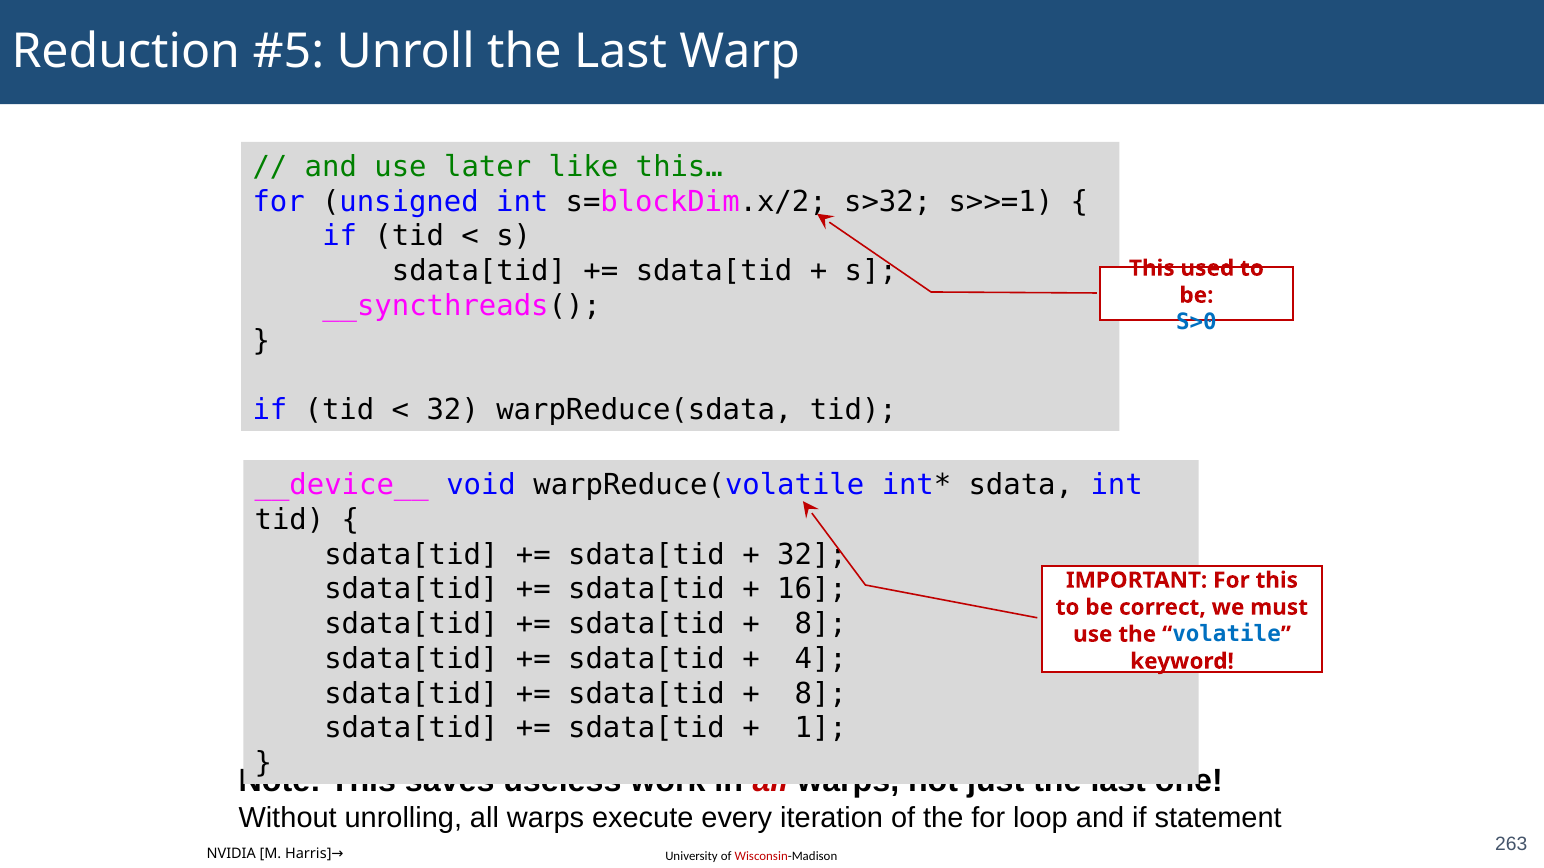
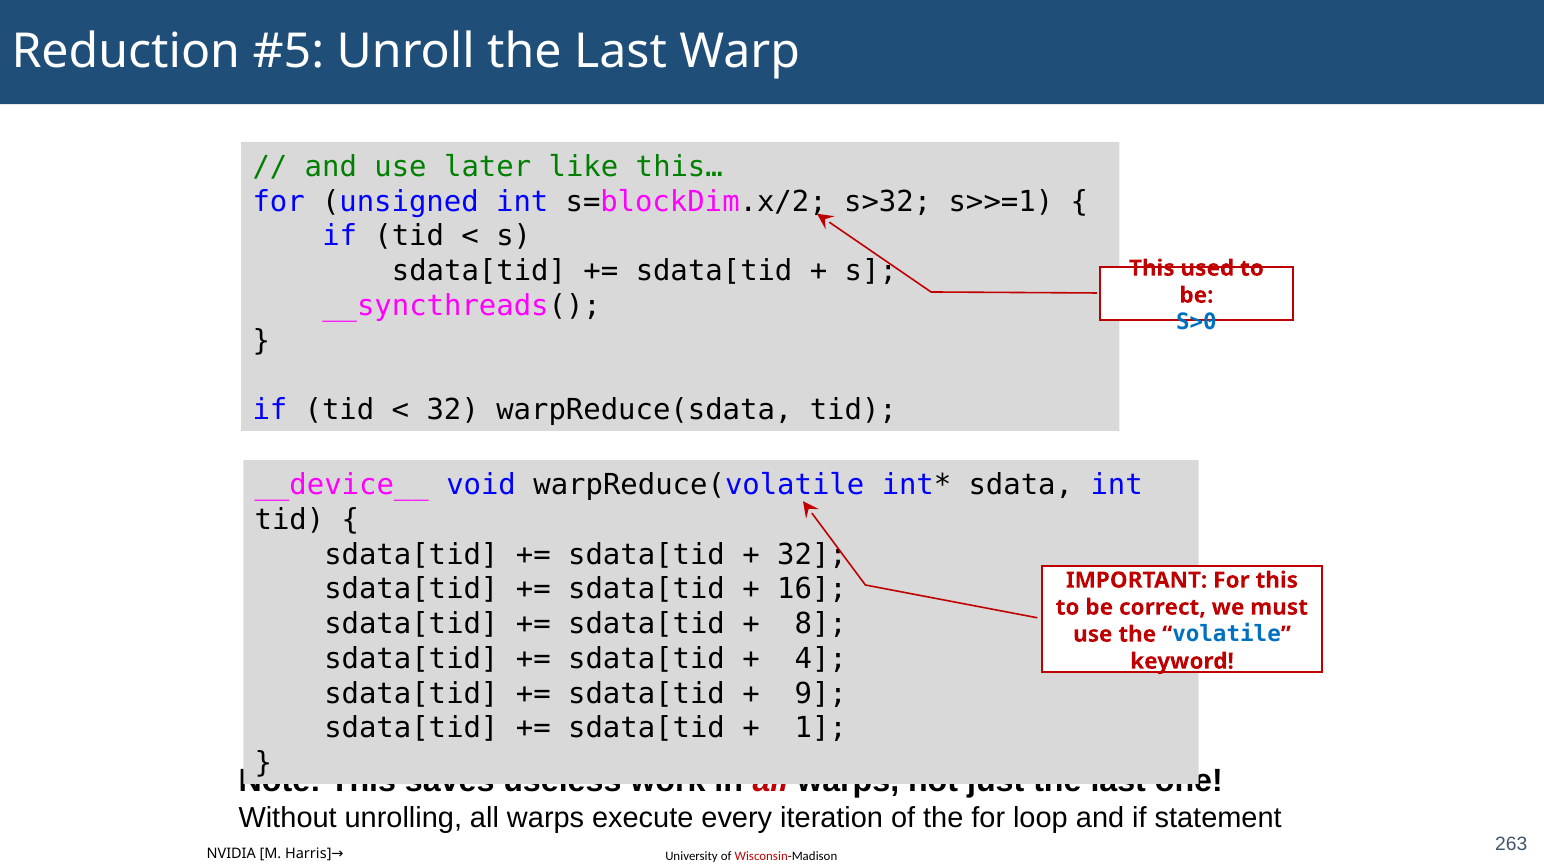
8 at (821, 694): 8 -> 9
